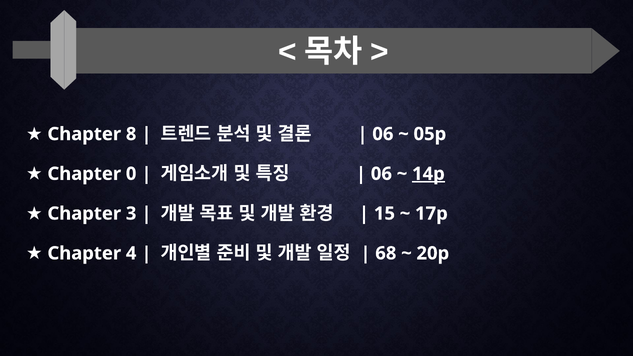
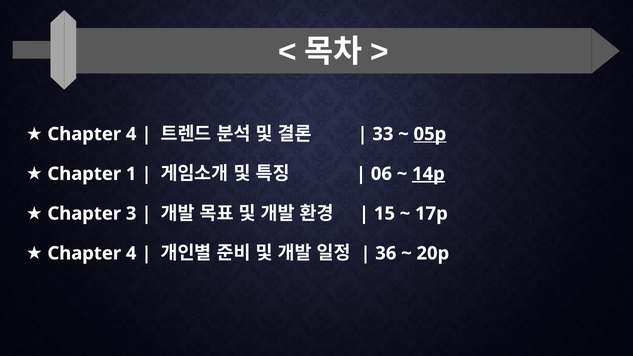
8 at (131, 134): 8 -> 4
06 at (383, 134): 06 -> 33
05p underline: none -> present
0: 0 -> 1
68: 68 -> 36
